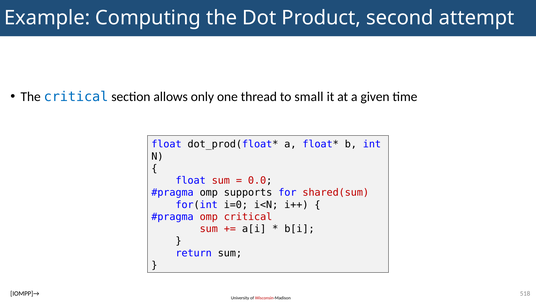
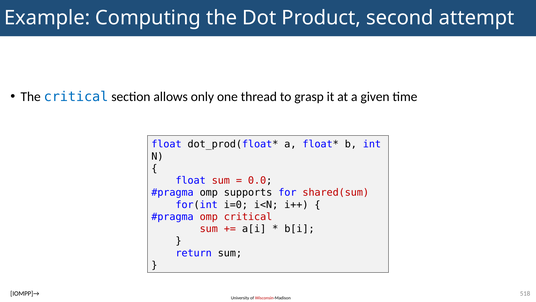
small: small -> grasp
